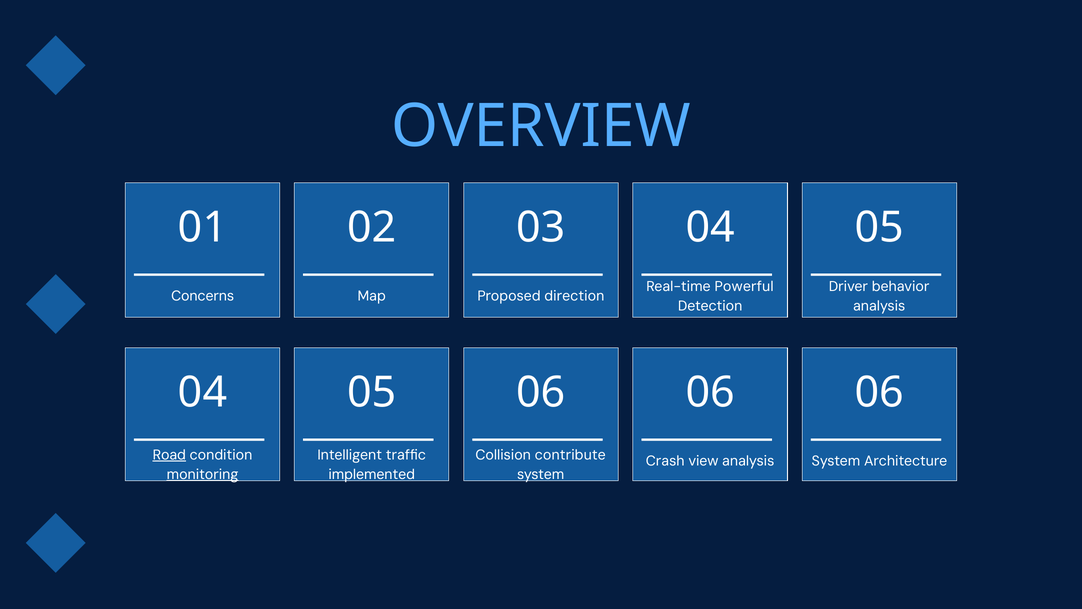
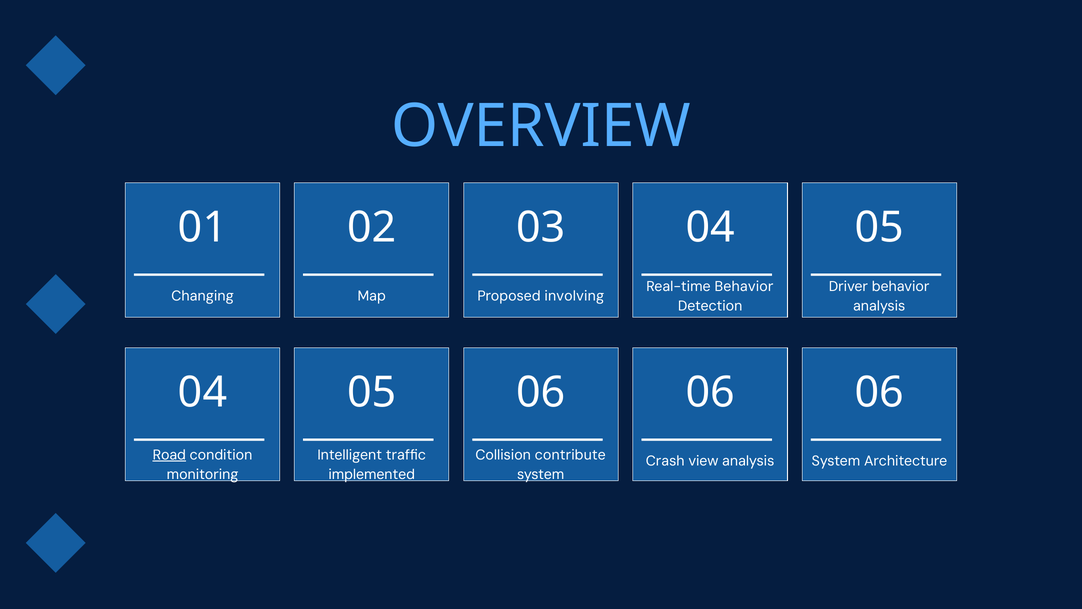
Real-time Powerful: Powerful -> Behavior
Concerns: Concerns -> Changing
direction: direction -> involving
monitoring underline: present -> none
